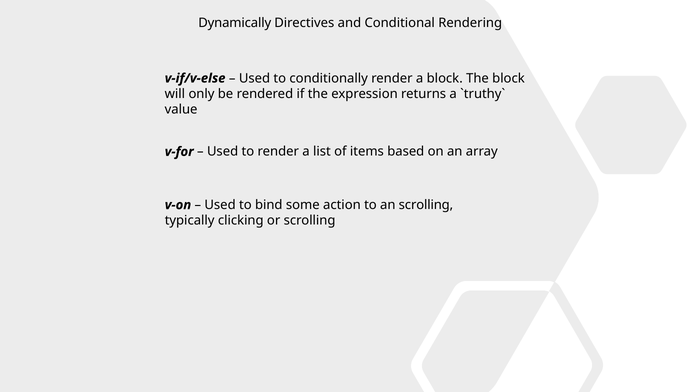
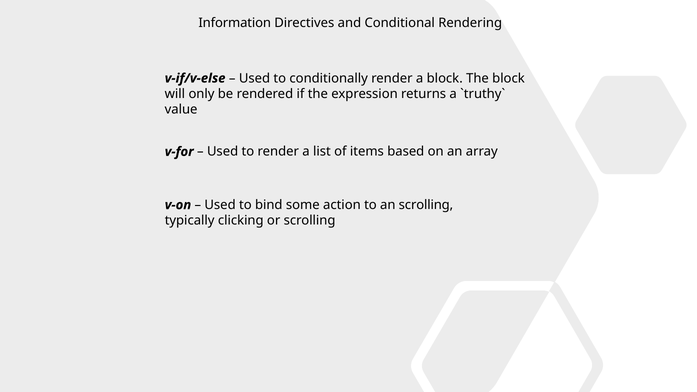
Dynamically: Dynamically -> Information
